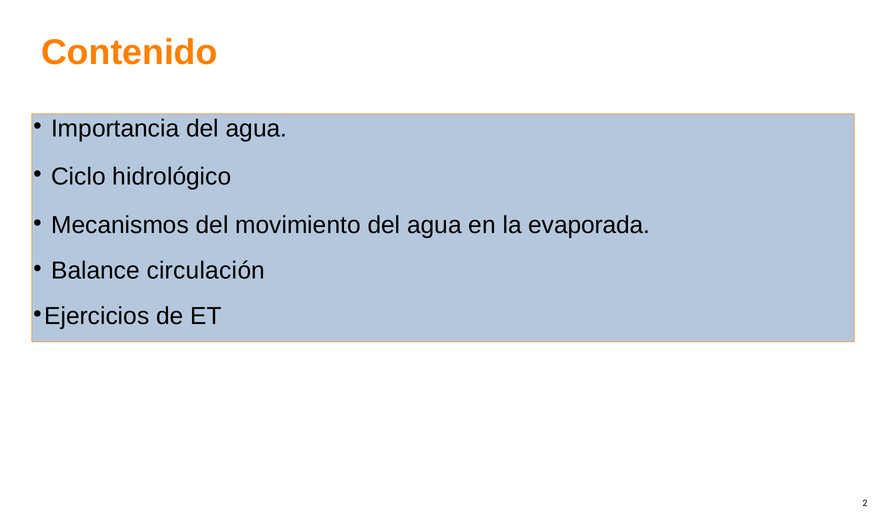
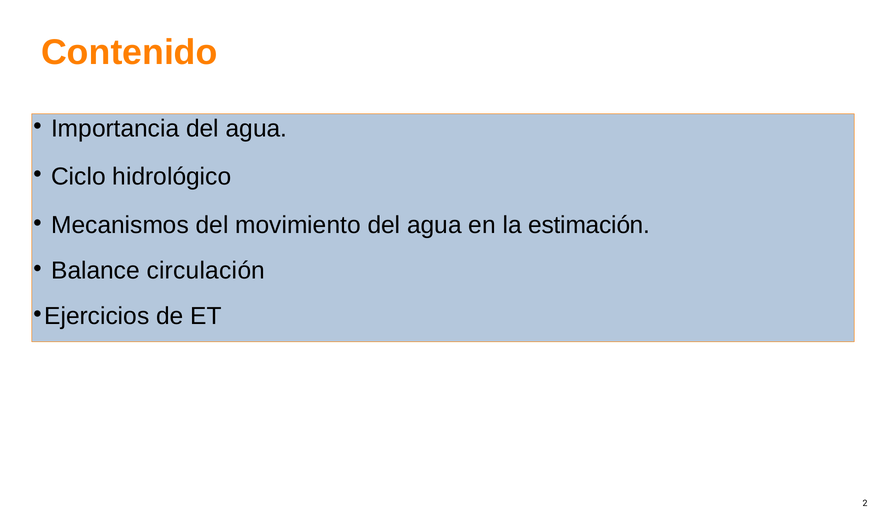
evaporada: evaporada -> estimación
